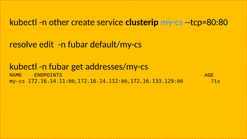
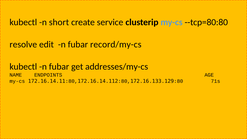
other: other -> short
default/my-cs: default/my-cs -> record/my-cs
